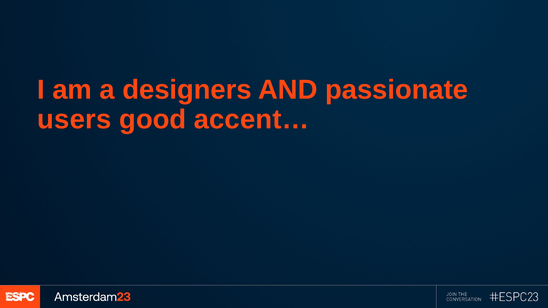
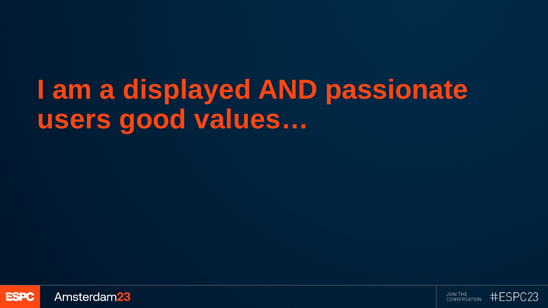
designers: designers -> displayed
accent…: accent… -> values…
